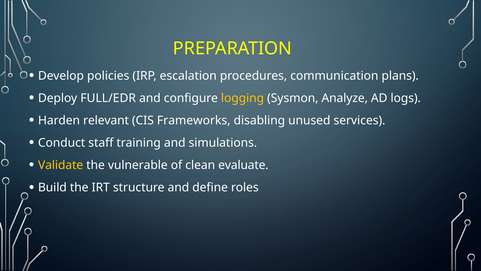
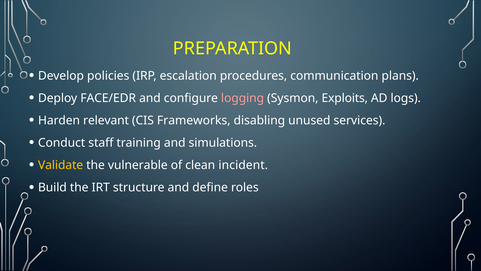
FULL/EDR: FULL/EDR -> FACE/EDR
logging colour: yellow -> pink
Analyze: Analyze -> Exploits
evaluate: evaluate -> incident
